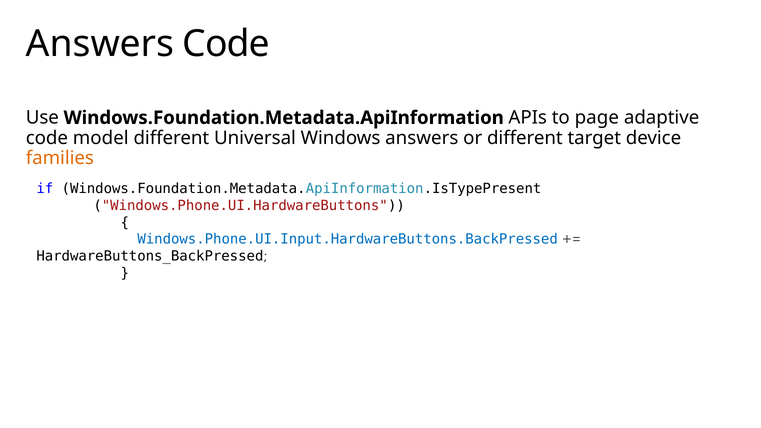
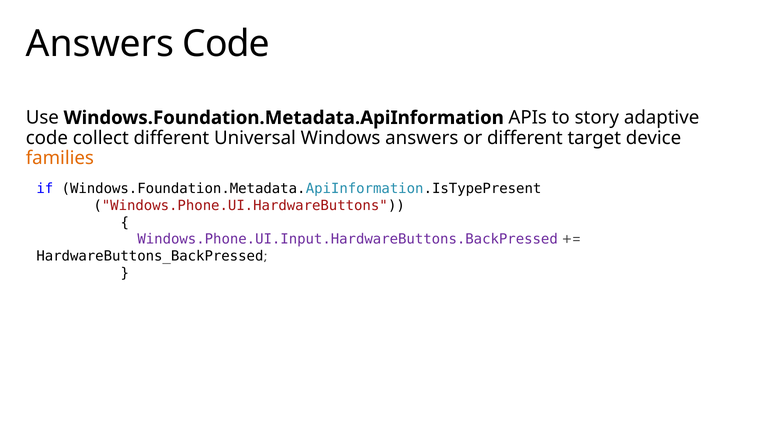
page: page -> story
model: model -> collect
Windows.Phone.UI.Input.HardwareButtons.BackPressed colour: blue -> purple
